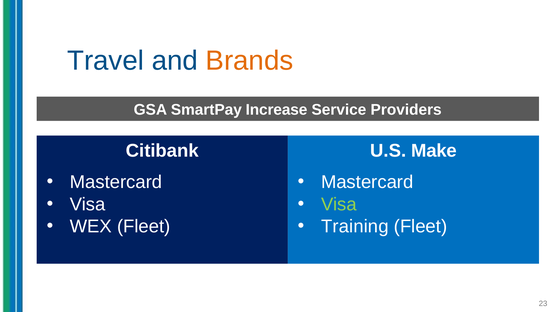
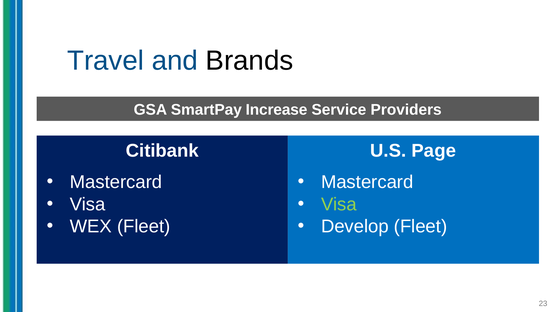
Brands colour: orange -> black
Make: Make -> Page
Training: Training -> Develop
